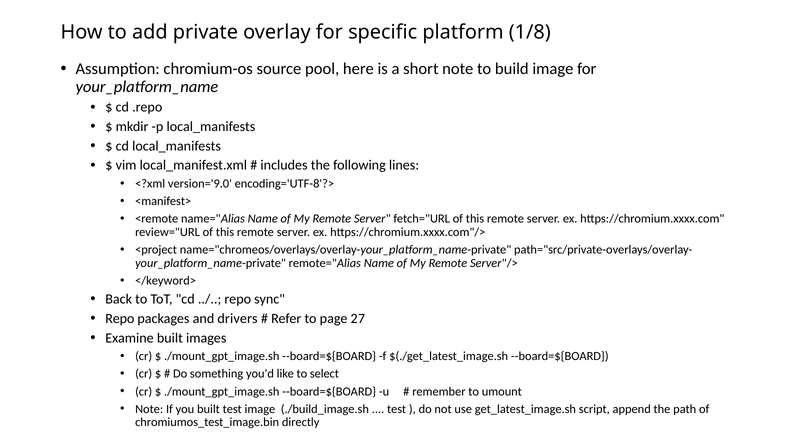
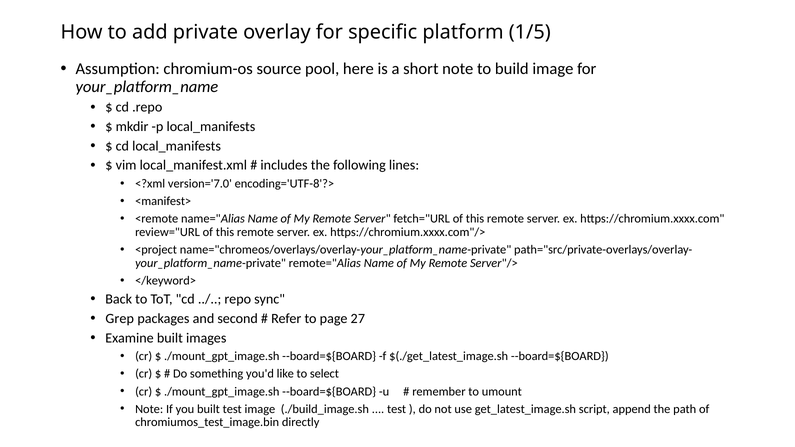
1/8: 1/8 -> 1/5
version='9.0: version='9.0 -> version='7.0
Repo at (120, 319): Repo -> Grep
drivers: drivers -> second
